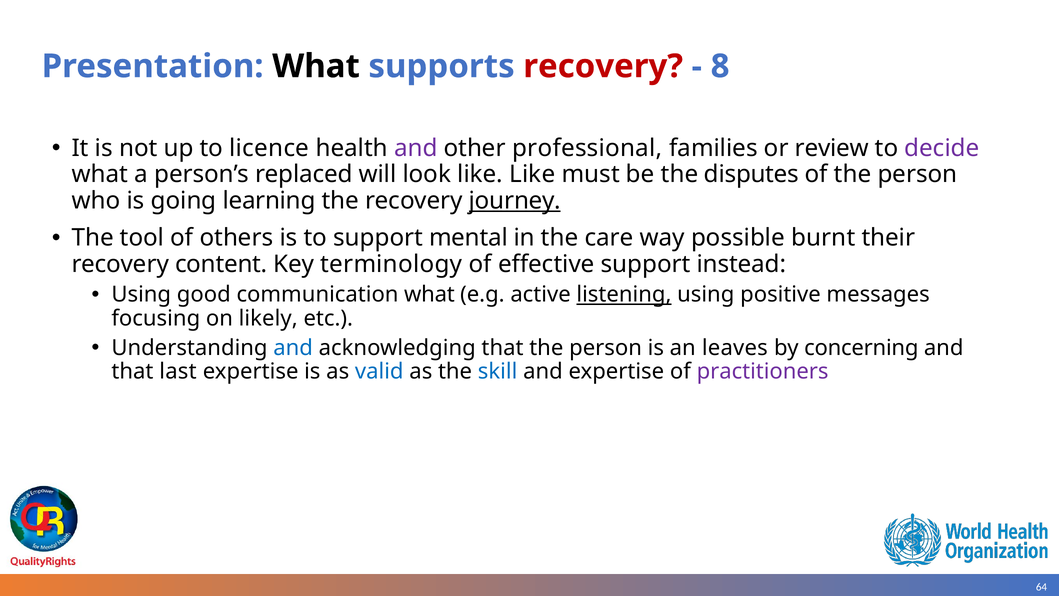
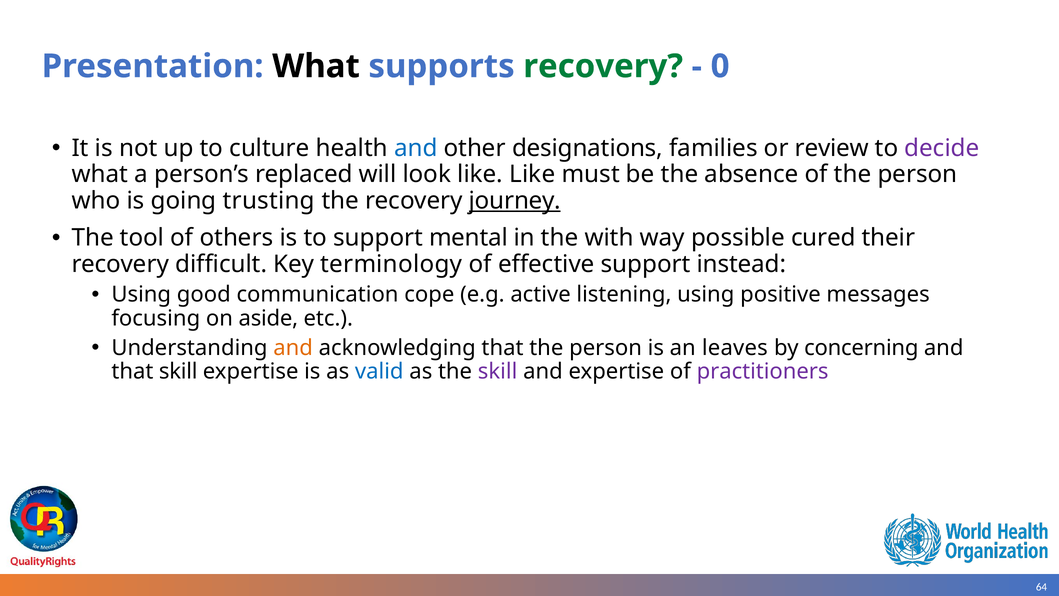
recovery at (603, 66) colour: red -> green
8: 8 -> 0
licence: licence -> culture
and at (416, 148) colour: purple -> blue
professional: professional -> designations
disputes: disputes -> absence
learning: learning -> trusting
care: care -> with
burnt: burnt -> cured
content: content -> difficult
communication what: what -> cope
listening underline: present -> none
likely: likely -> aside
and at (293, 348) colour: blue -> orange
that last: last -> skill
skill at (498, 372) colour: blue -> purple
